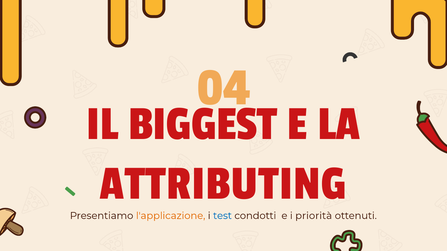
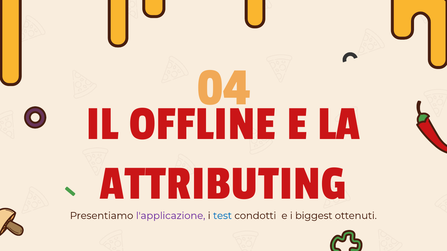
BIGGEST: BIGGEST -> OFFLINE
l'applicazione colour: orange -> purple
priorità: priorità -> biggest
